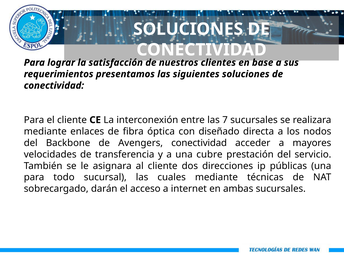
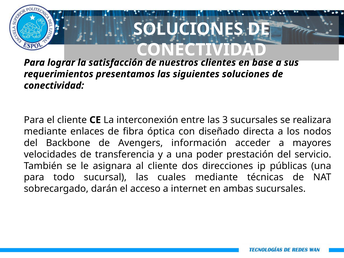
7: 7 -> 3
Avengers conectividad: conectividad -> información
cubre: cubre -> poder
